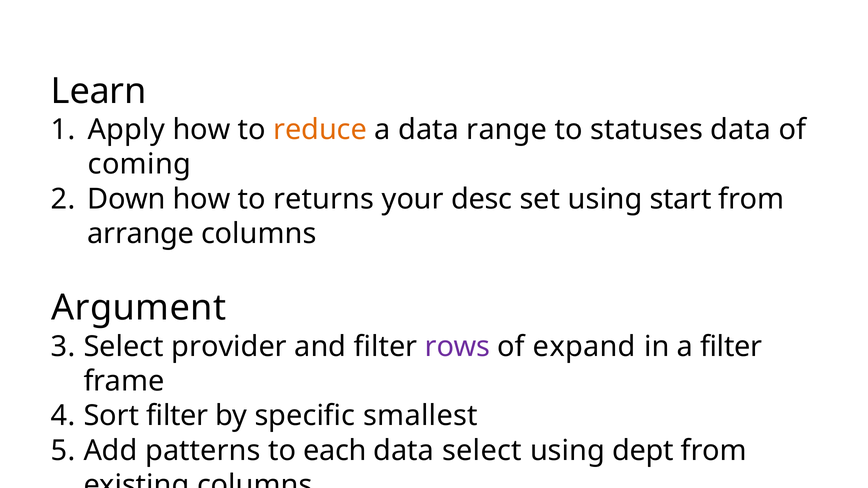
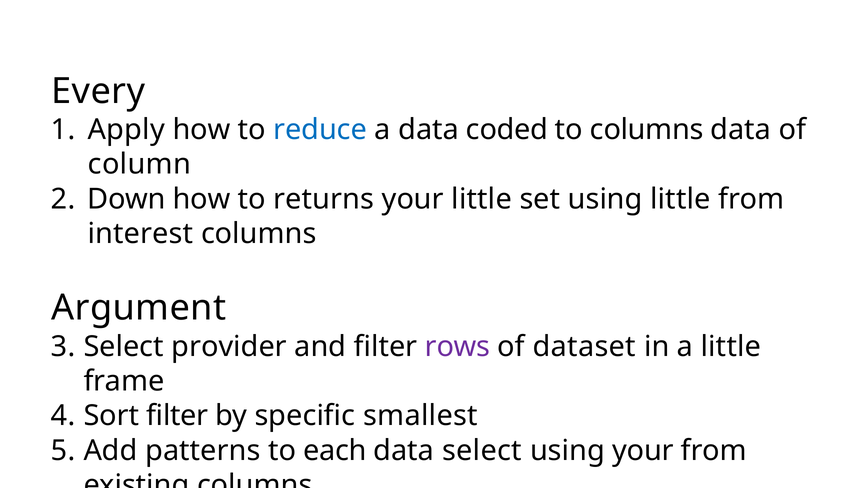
Learn: Learn -> Every
reduce colour: orange -> blue
range: range -> coded
to statuses: statuses -> columns
coming: coming -> column
your desc: desc -> little
using start: start -> little
arrange: arrange -> interest
expand: expand -> dataset
a filter: filter -> little
using dept: dept -> your
